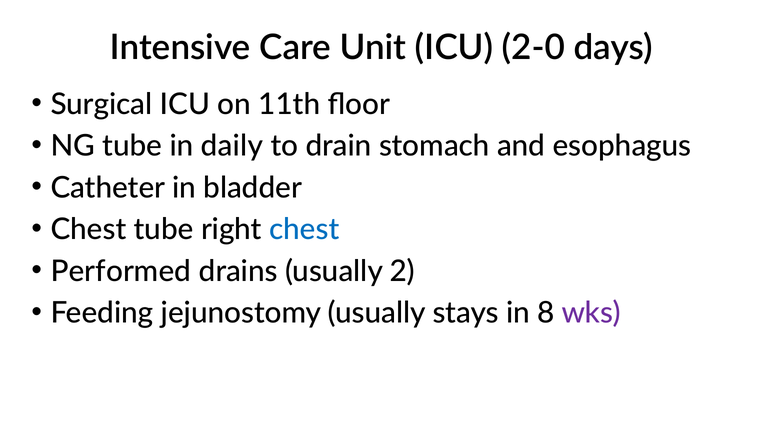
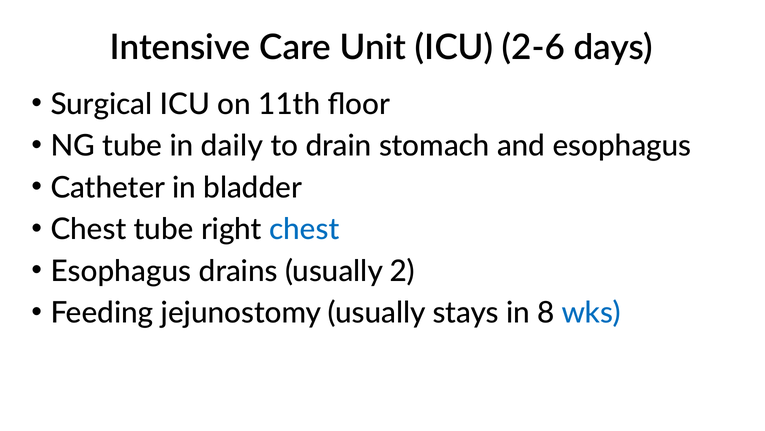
2-0: 2-0 -> 2-6
Performed at (121, 271): Performed -> Esophagus
wks colour: purple -> blue
